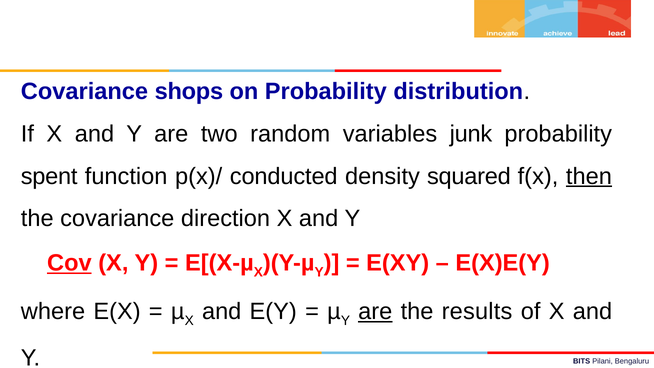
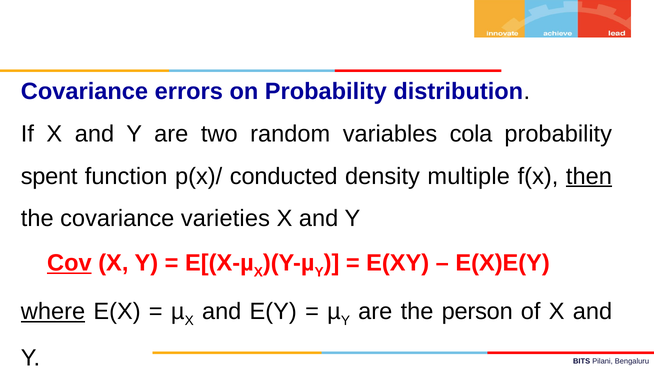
shops: shops -> errors
junk: junk -> cola
squared: squared -> multiple
direction: direction -> varieties
where underline: none -> present
are at (375, 311) underline: present -> none
results: results -> person
